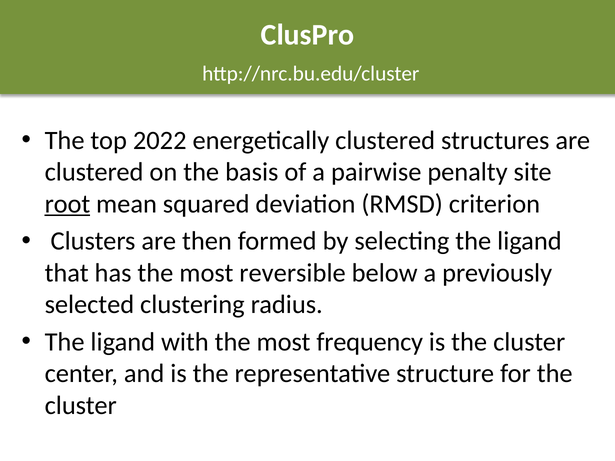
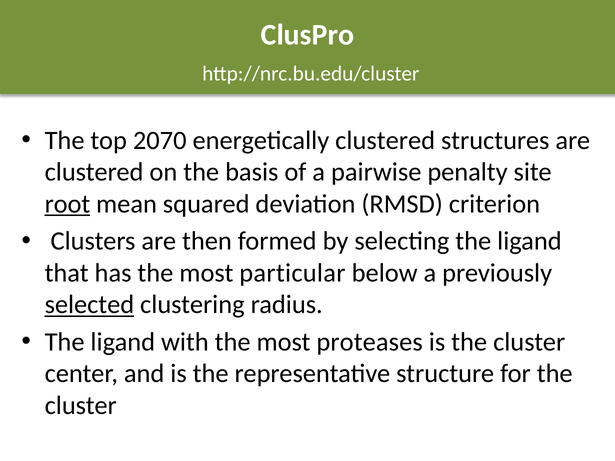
2022: 2022 -> 2070
reversible: reversible -> particular
selected underline: none -> present
frequency: frequency -> proteases
